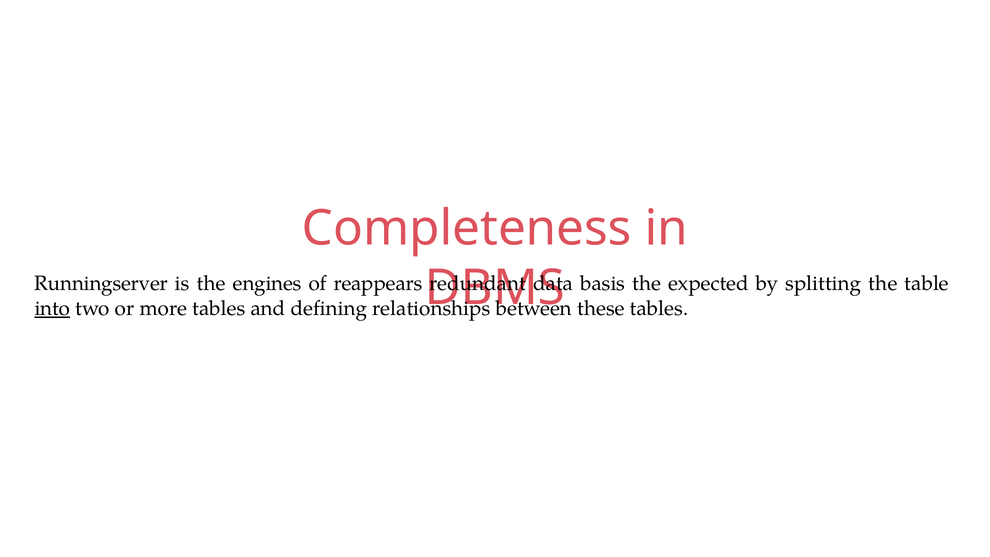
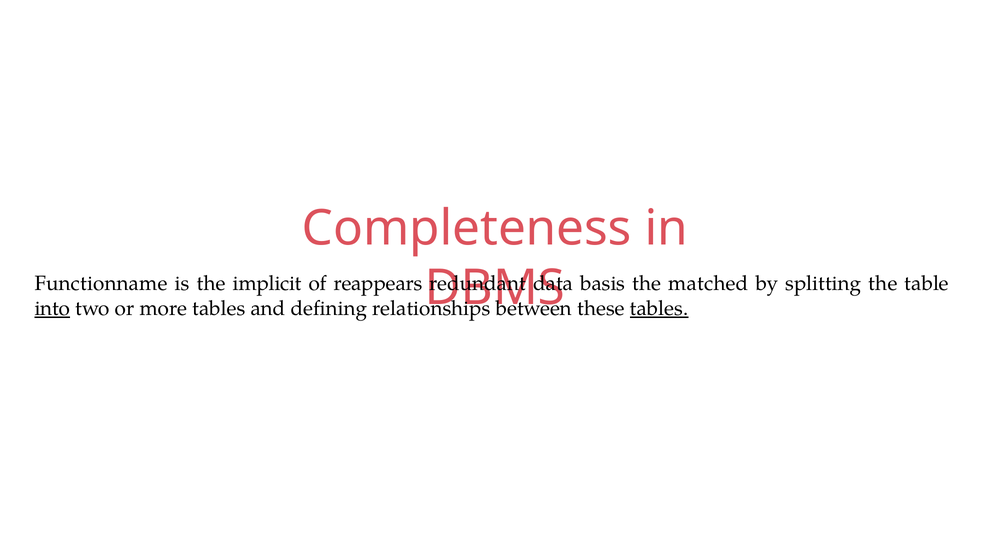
Runningserver: Runningserver -> Functionname
engines: engines -> implicit
expected: expected -> matched
tables at (659, 308) underline: none -> present
